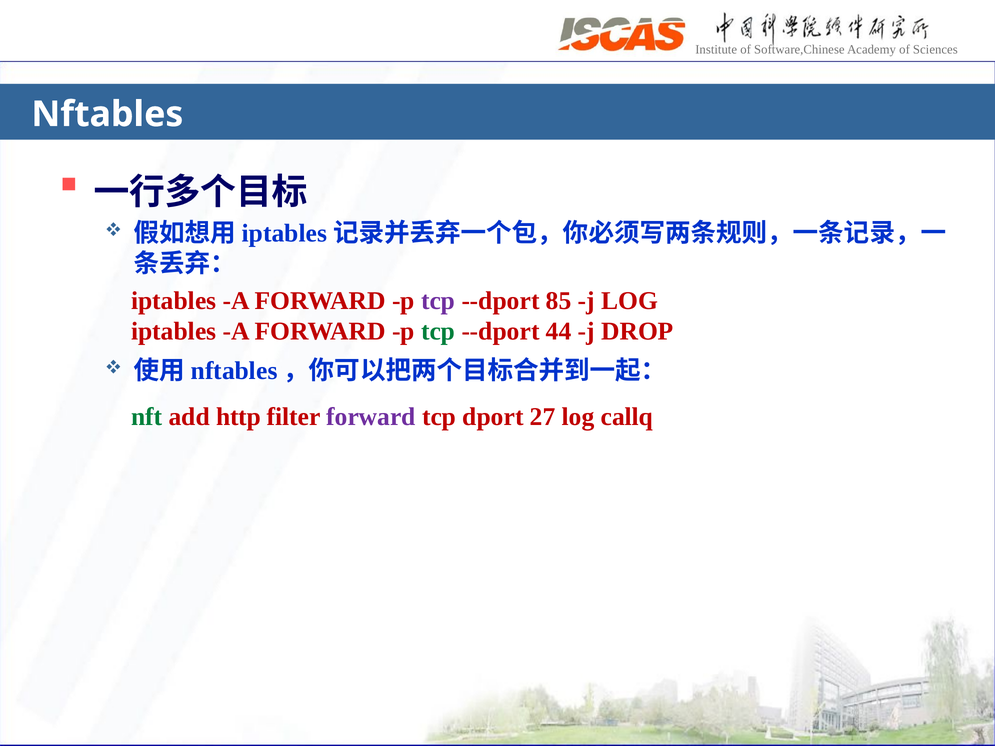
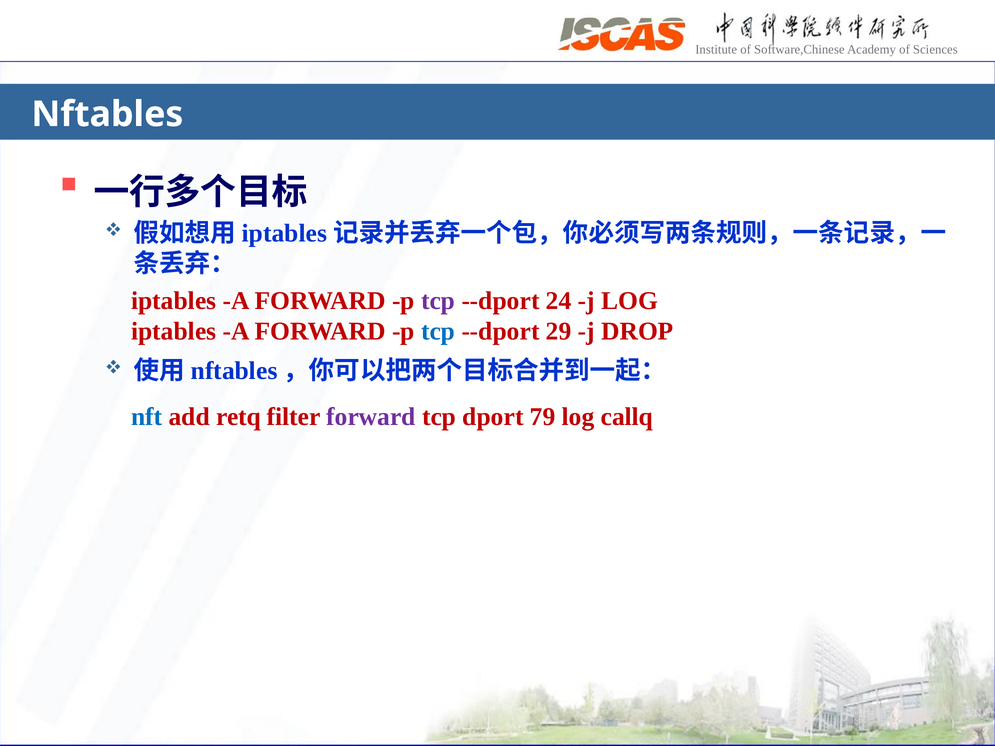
85: 85 -> 24
tcp at (438, 332) colour: green -> blue
44: 44 -> 29
nft colour: green -> blue
http: http -> retq
27: 27 -> 79
